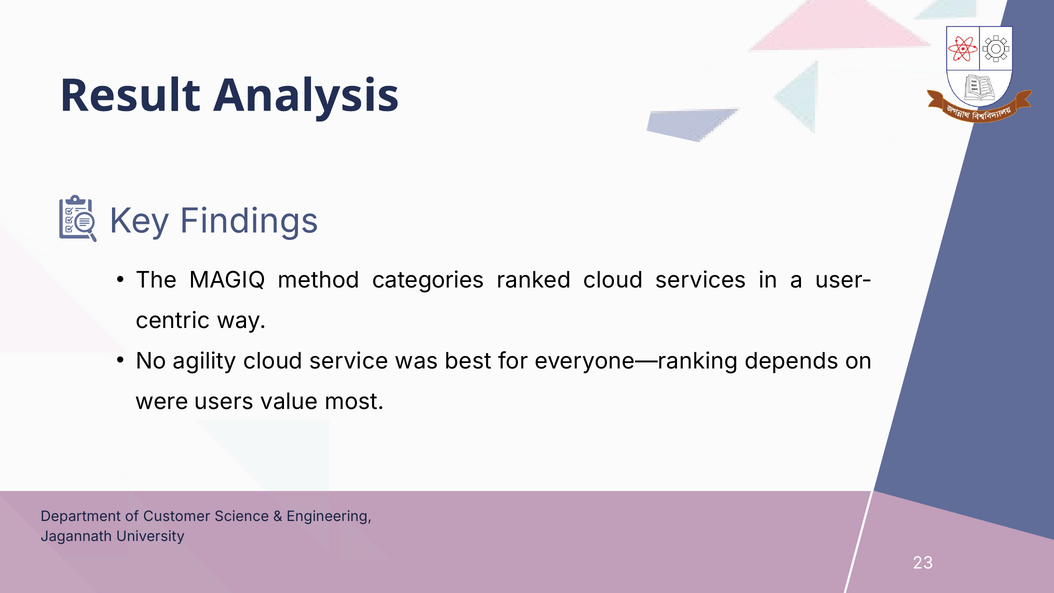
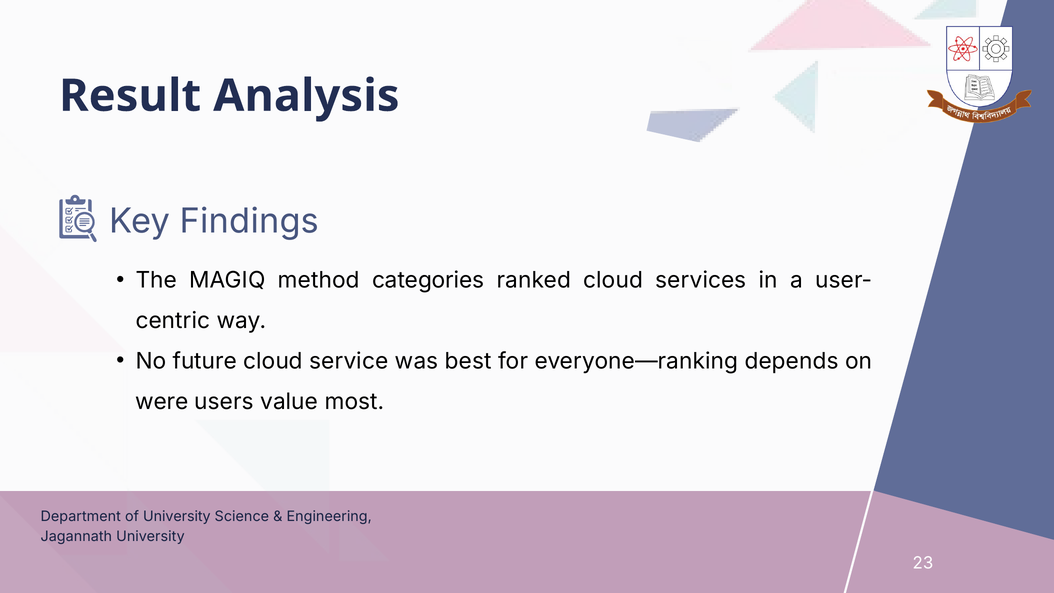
agility: agility -> future
of Customer: Customer -> University
